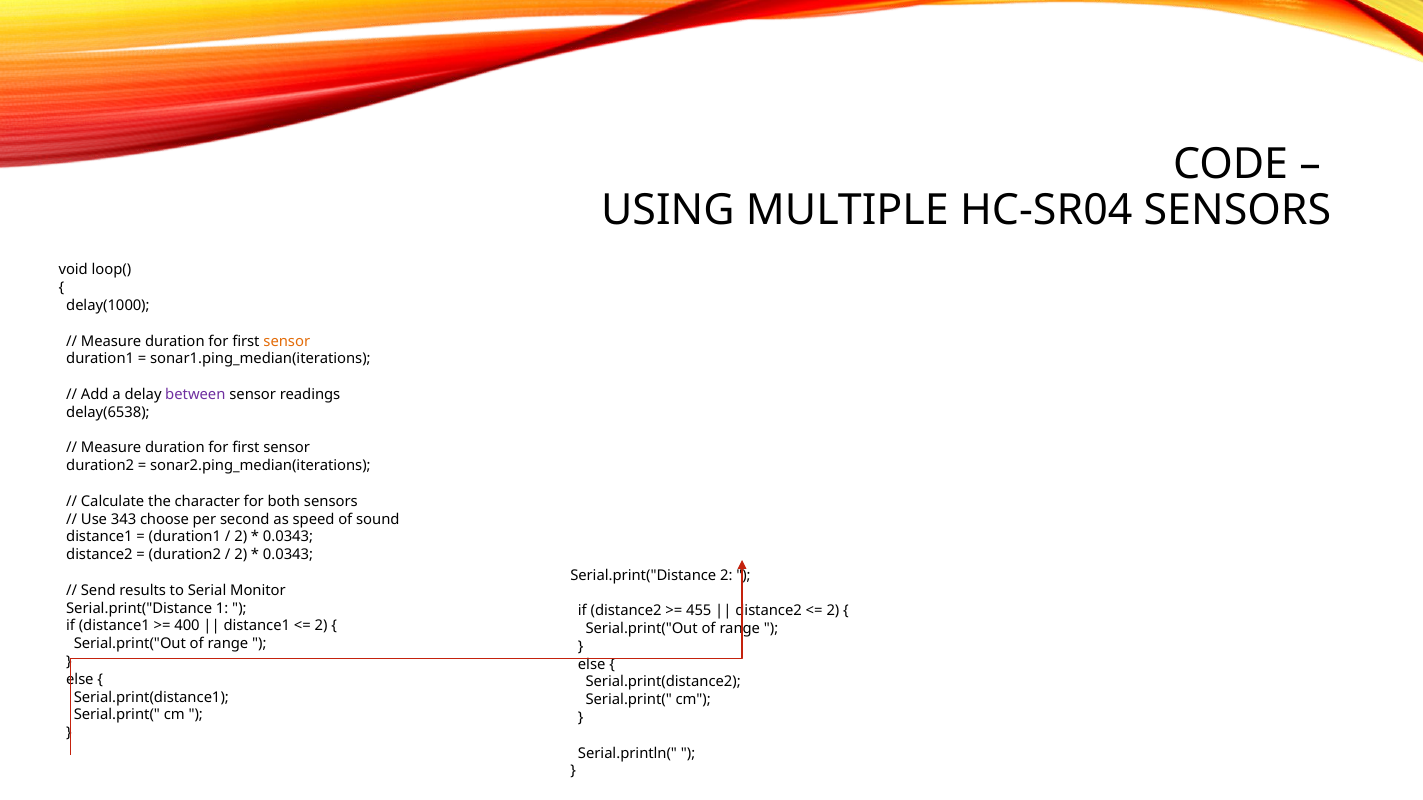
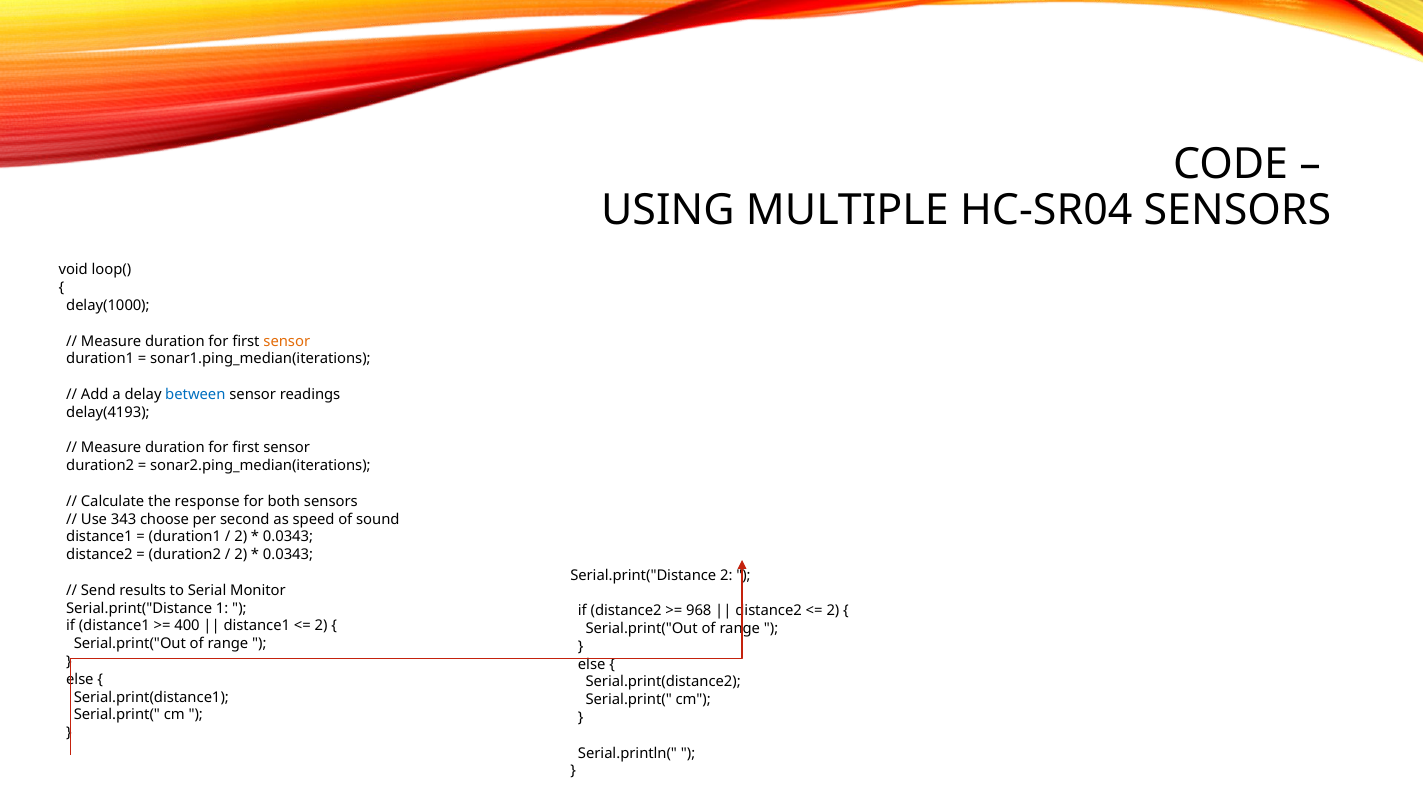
between colour: purple -> blue
delay(6538: delay(6538 -> delay(4193
character: character -> response
455: 455 -> 968
